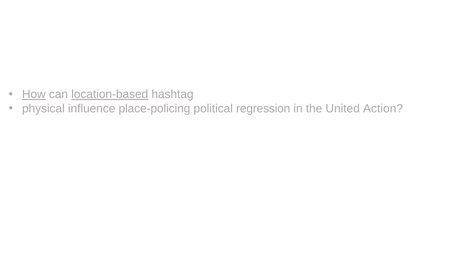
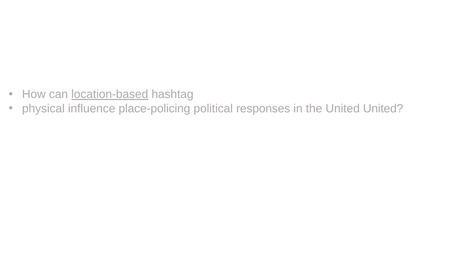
How underline: present -> none
regression: regression -> responses
United Action: Action -> United
